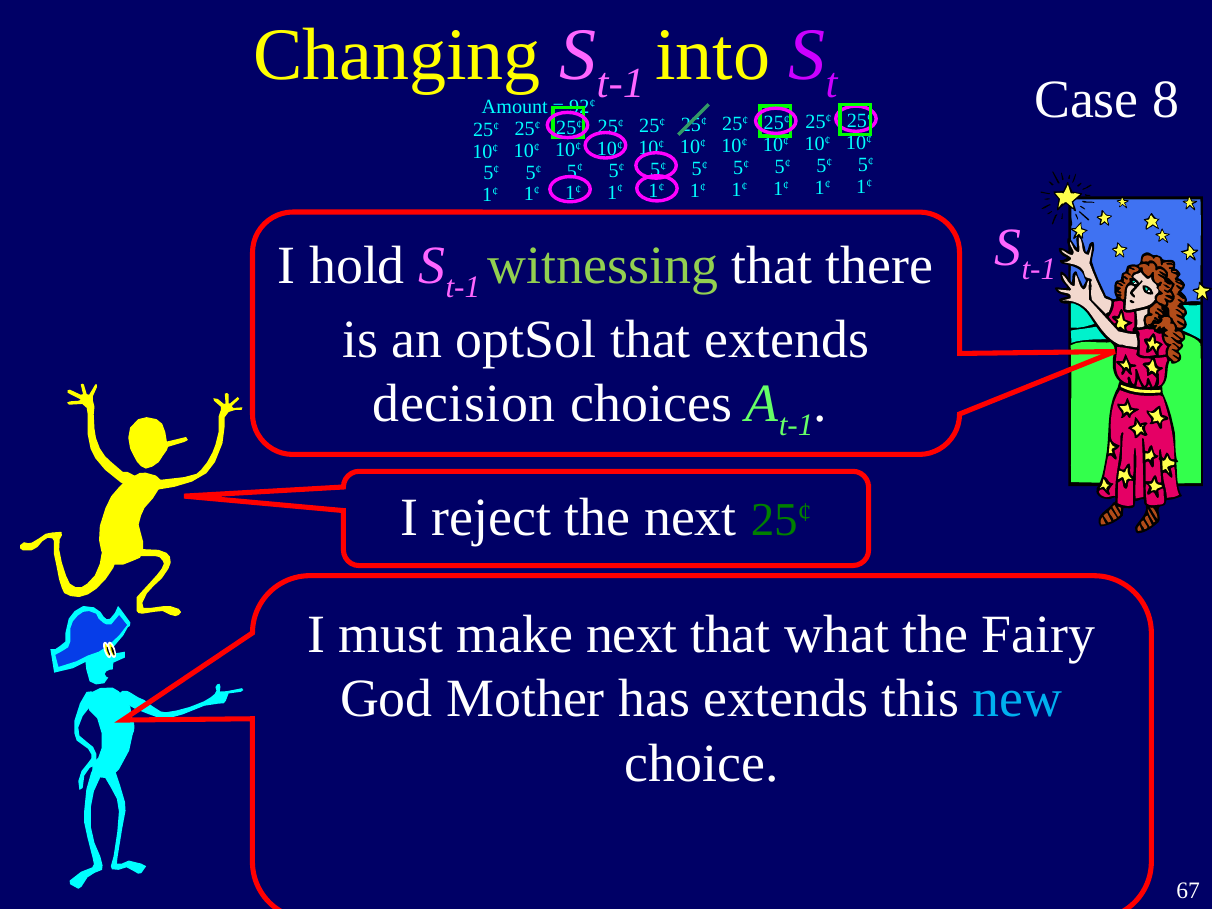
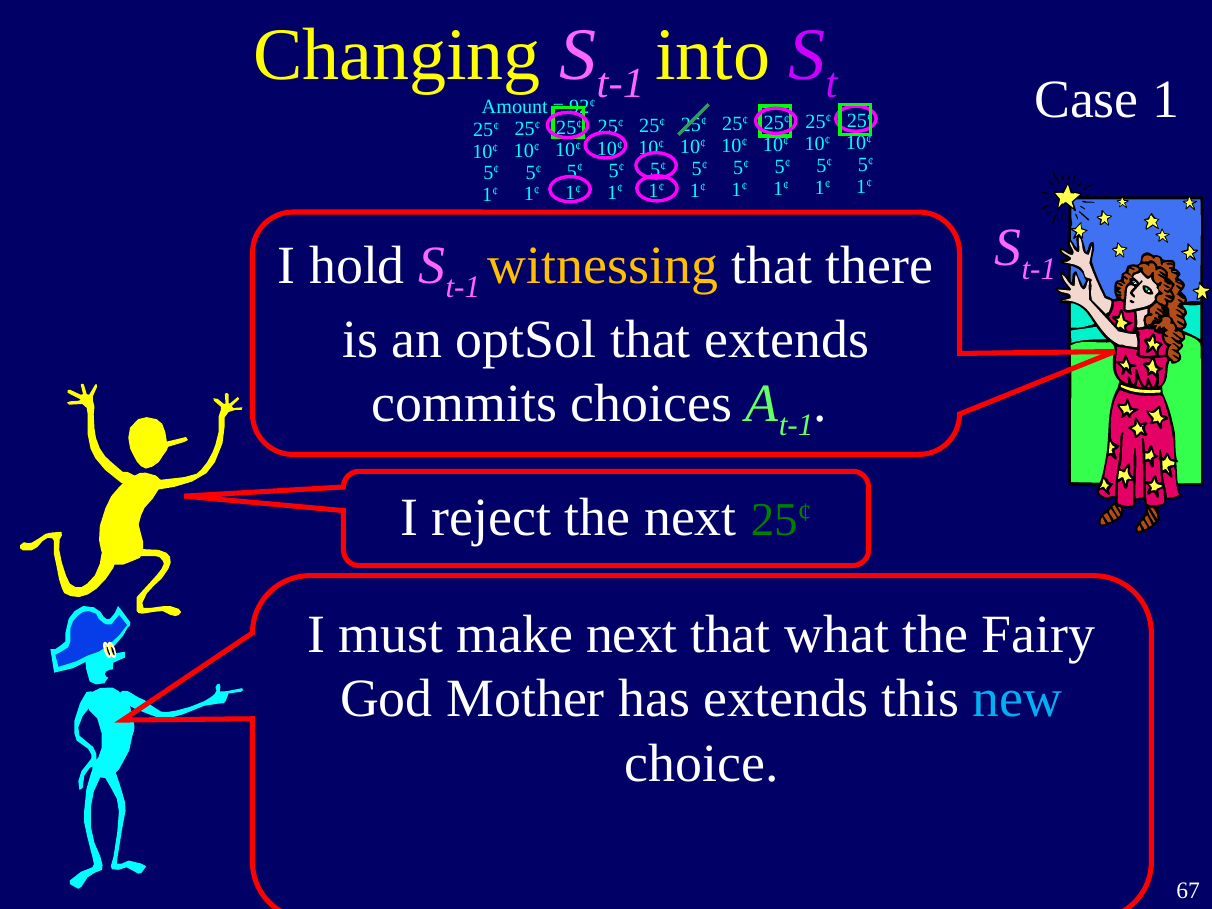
8: 8 -> 1
witnessing colour: light green -> yellow
decision: decision -> commits
